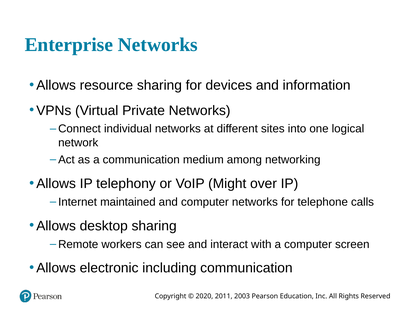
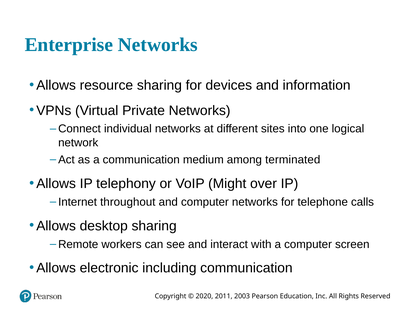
networking: networking -> terminated
maintained: maintained -> throughout
